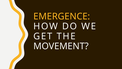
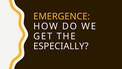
MOVEMENT: MOVEMENT -> ESPECIALLY
